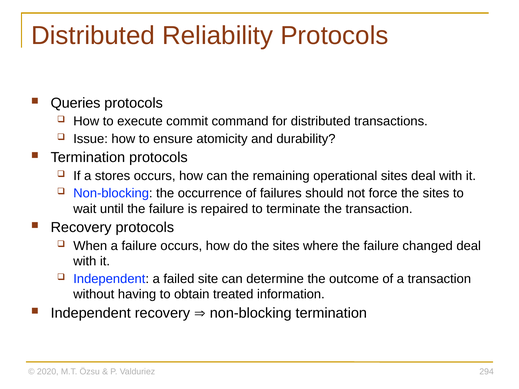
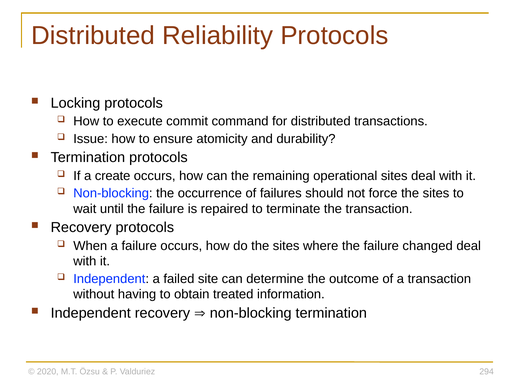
Queries: Queries -> Locking
stores: stores -> create
